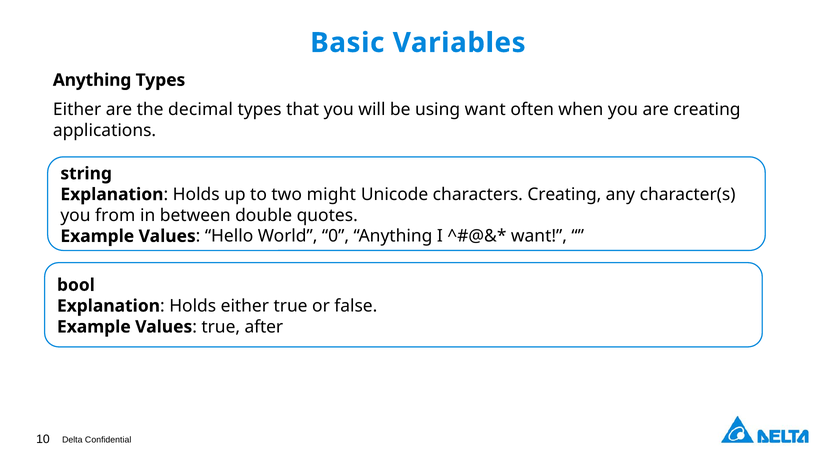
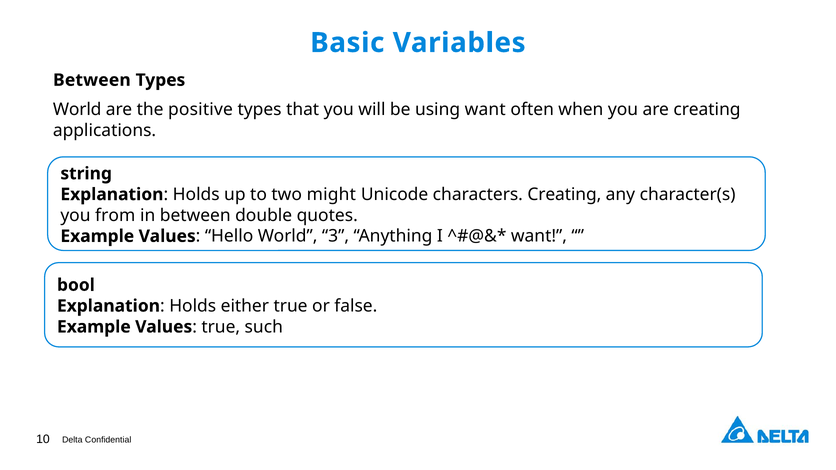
Anything at (92, 80): Anything -> Between
Either at (77, 110): Either -> World
decimal: decimal -> positive
0: 0 -> 3
after: after -> such
